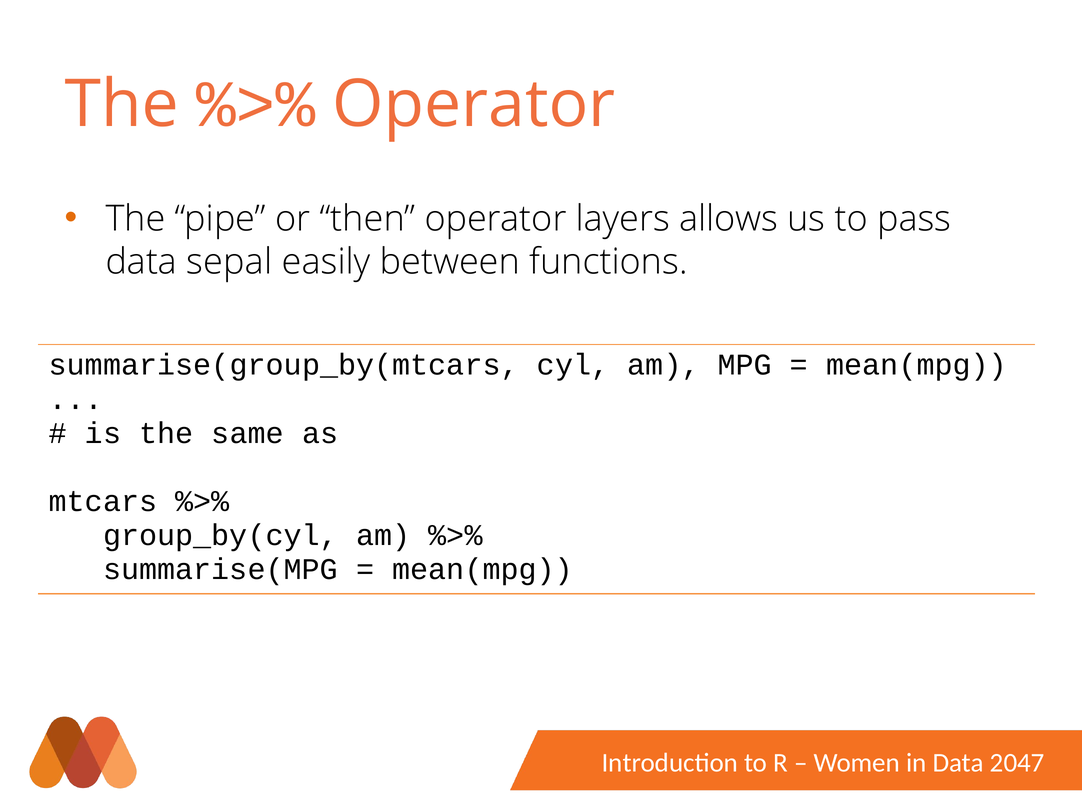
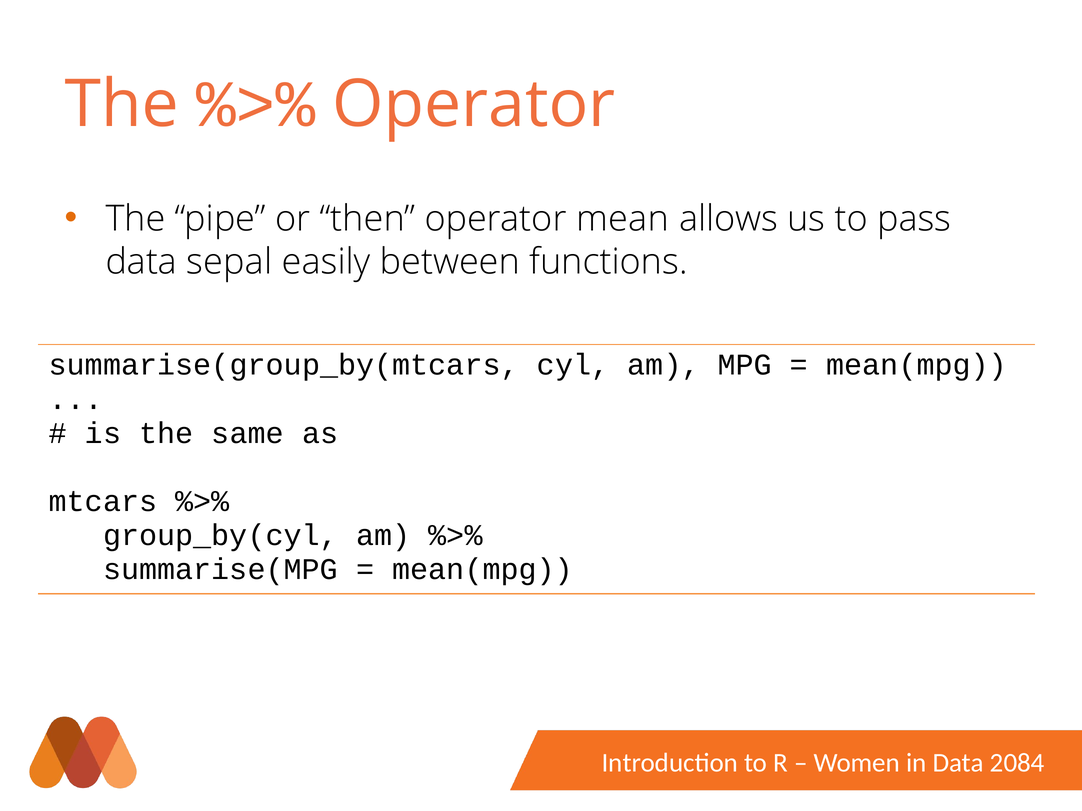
layers: layers -> mean
2047: 2047 -> 2084
